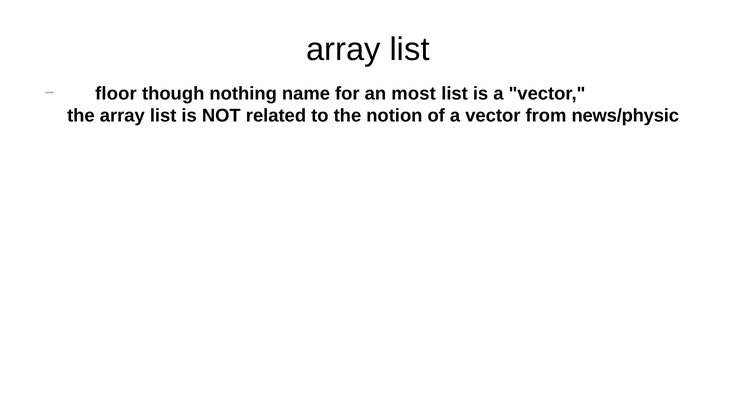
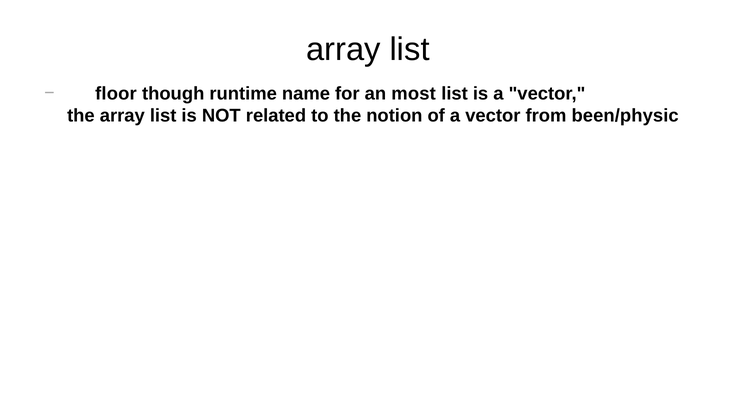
nothing: nothing -> runtime
news/physic: news/physic -> been/physic
